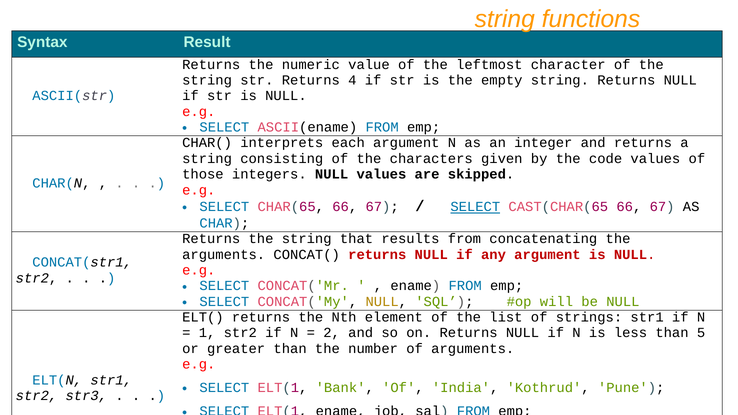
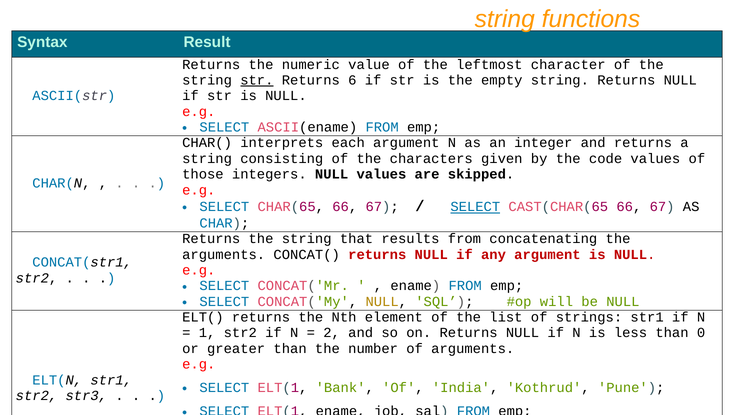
str at (257, 80) underline: none -> present
4: 4 -> 6
5: 5 -> 0
